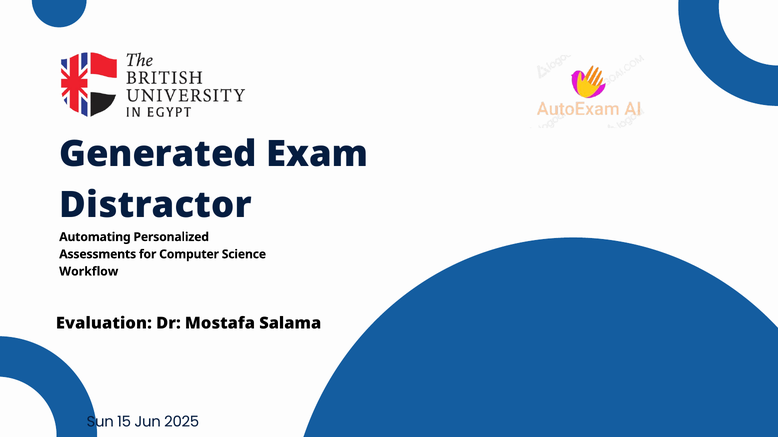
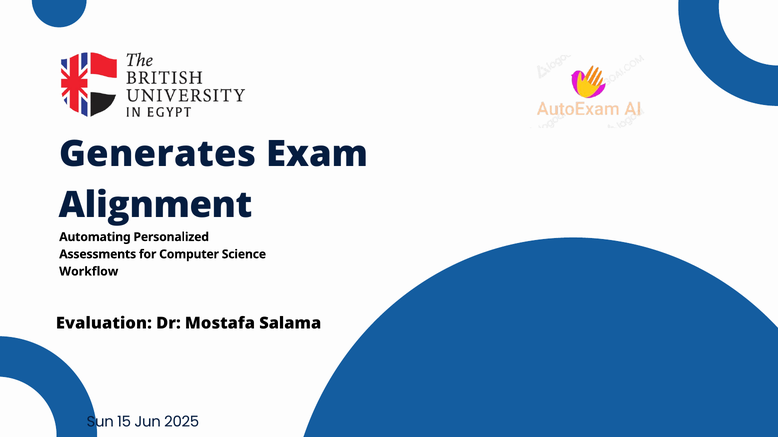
Generated: Generated -> Generates
Distractor: Distractor -> Alignment
